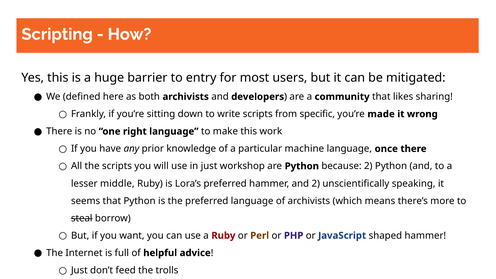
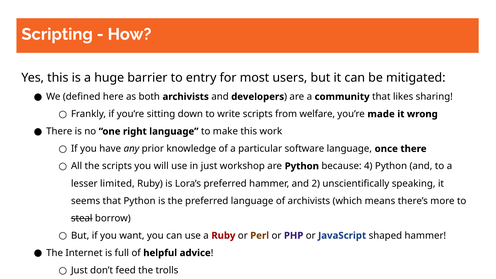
specific: specific -> welfare
machine: machine -> software
because 2: 2 -> 4
middle: middle -> limited
